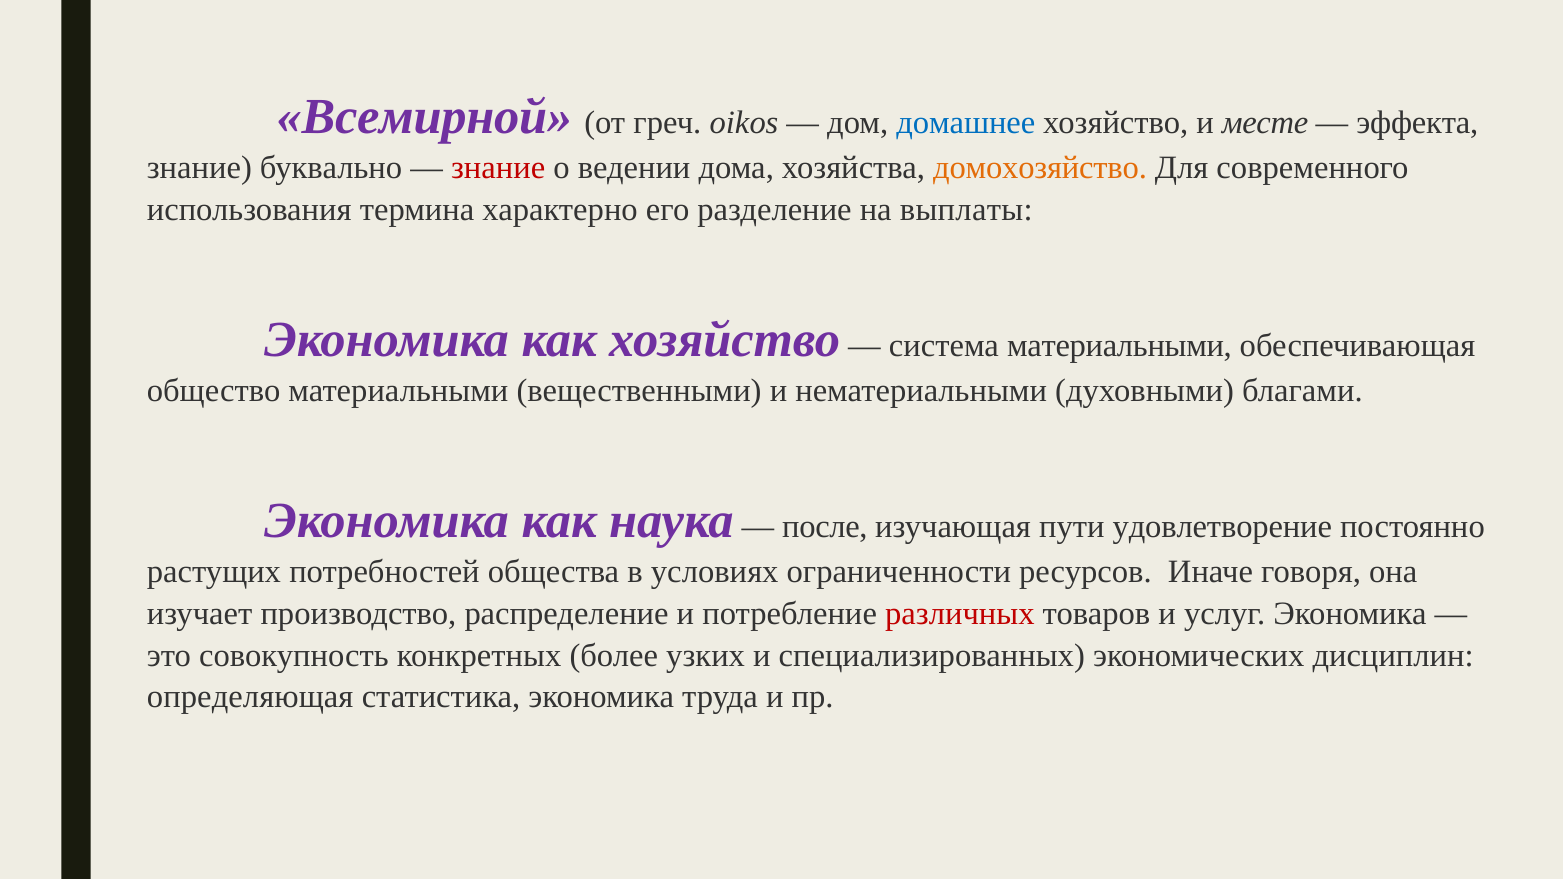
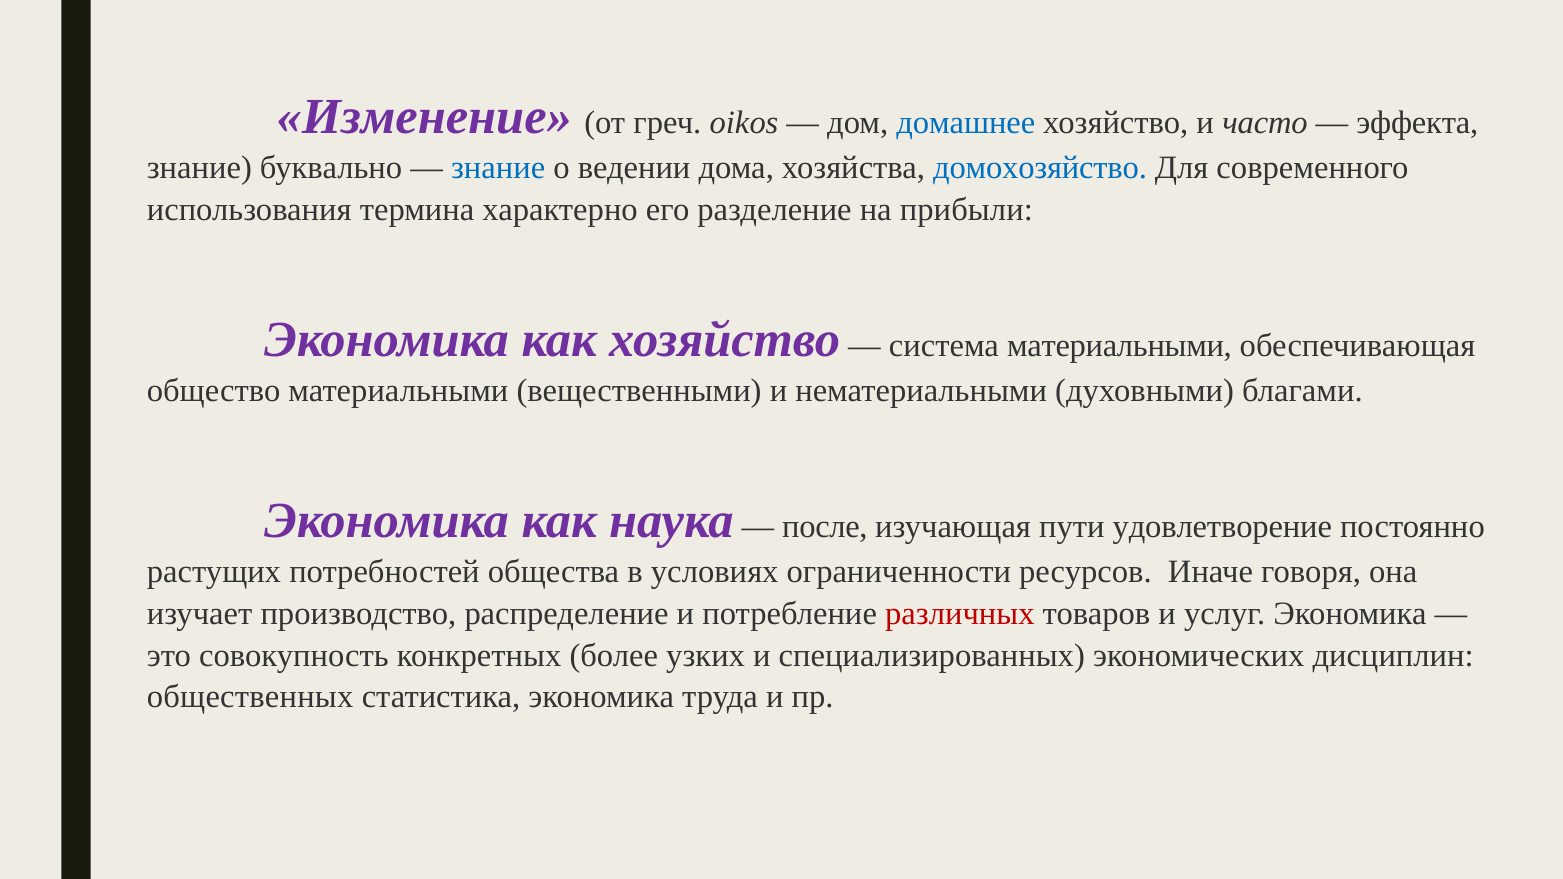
Всемирной: Всемирной -> Изменение
месте: месте -> часто
знание at (498, 168) colour: red -> blue
домохозяйство colour: orange -> blue
выплаты: выплаты -> прибыли
определяющая: определяющая -> общественных
